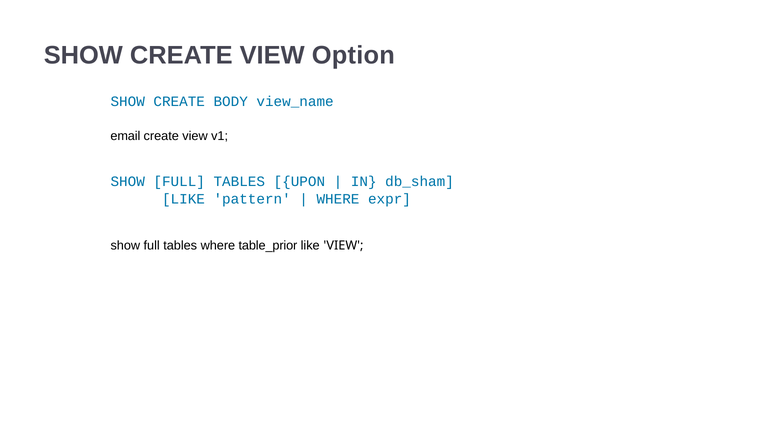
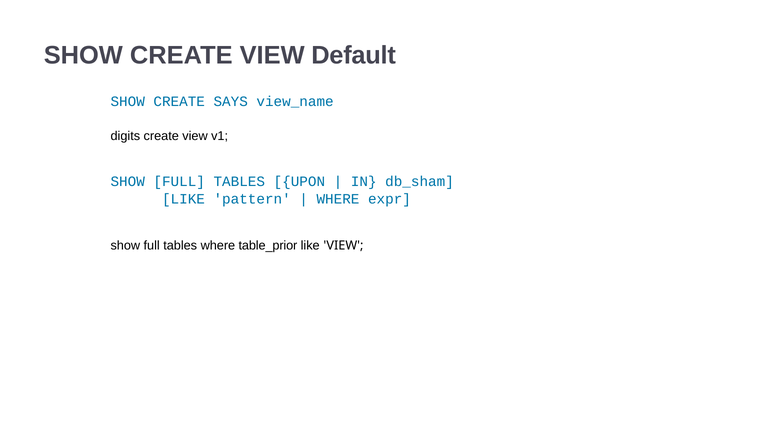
Option: Option -> Default
BODY: BODY -> SAYS
email: email -> digits
